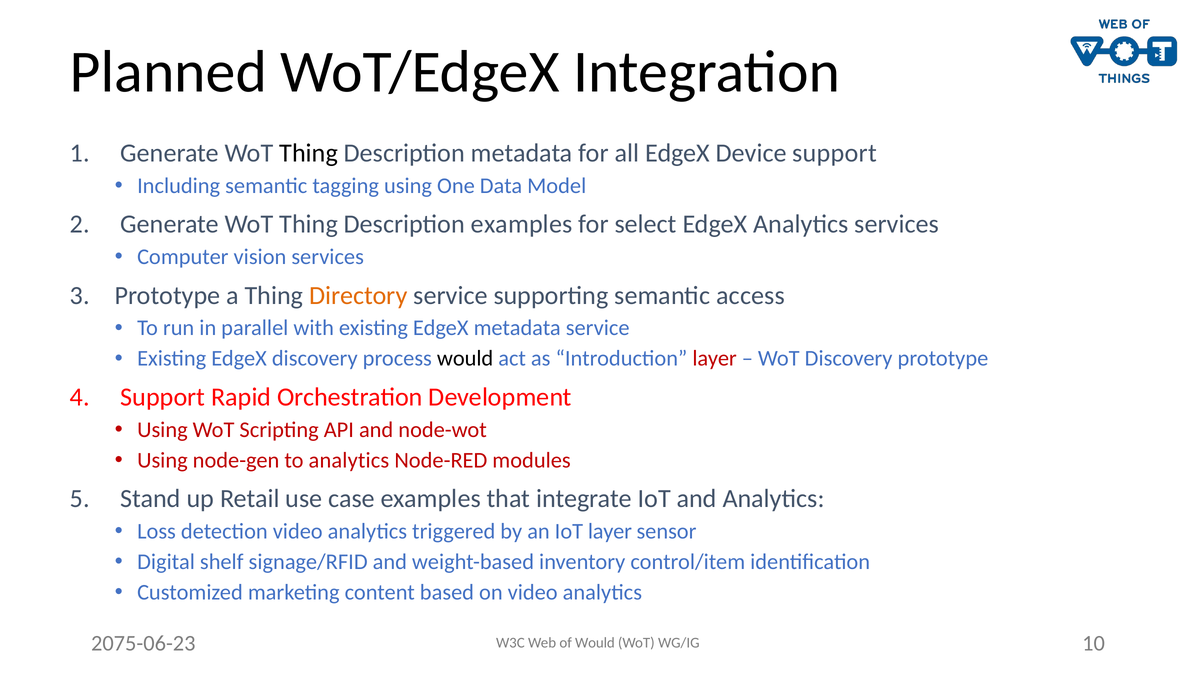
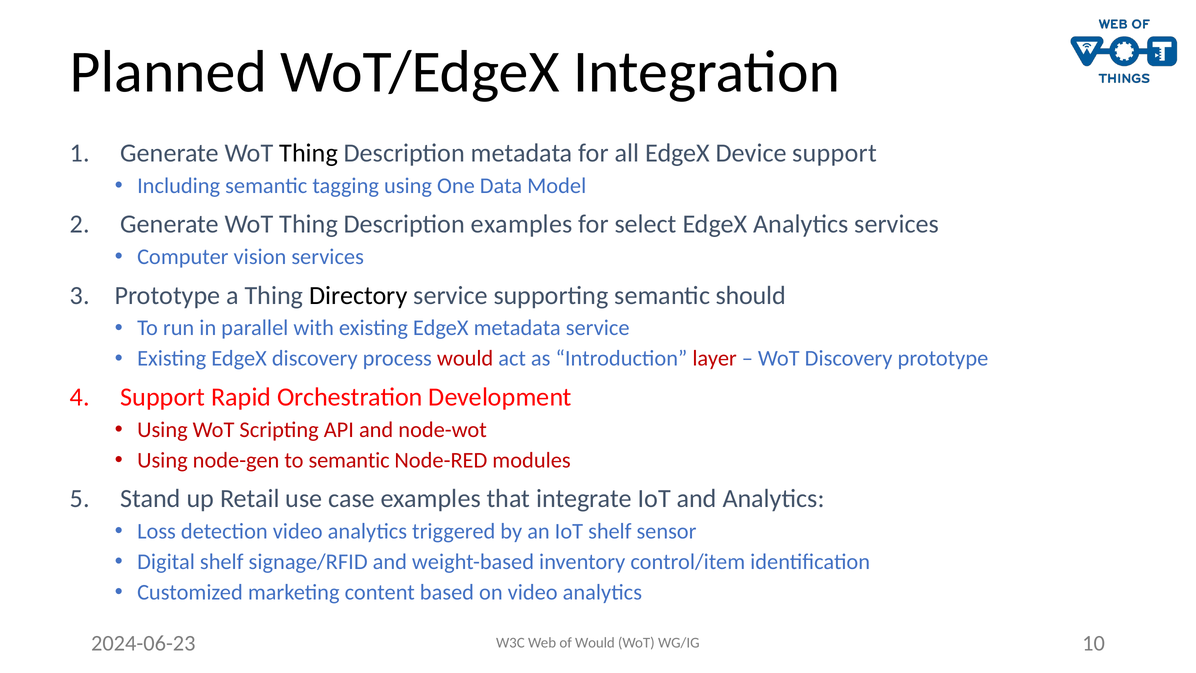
Directory colour: orange -> black
access: access -> should
would at (465, 358) colour: black -> red
to analytics: analytics -> semantic
IoT layer: layer -> shelf
2075-06-23: 2075-06-23 -> 2024-06-23
